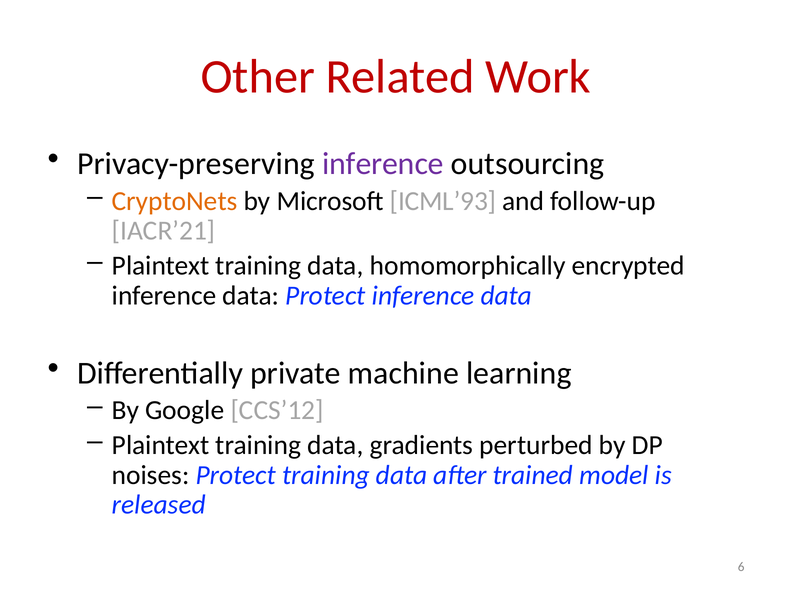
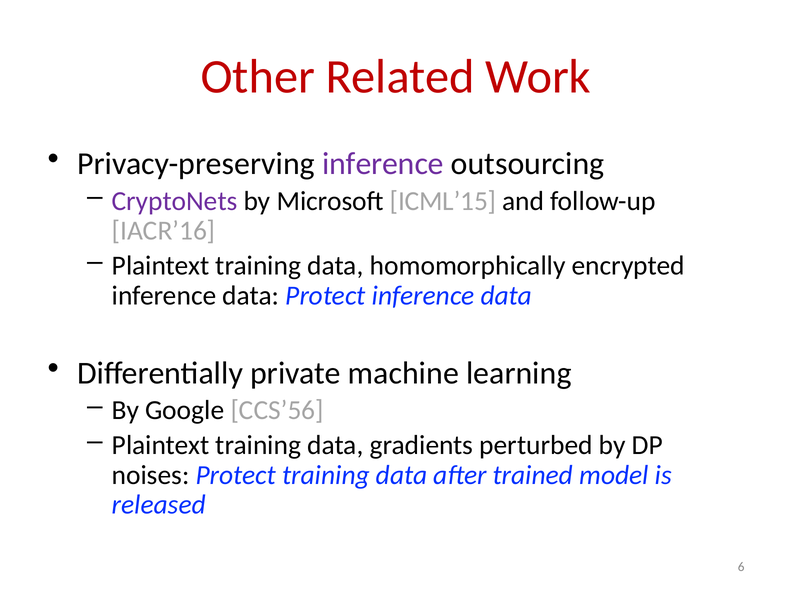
CryptoNets colour: orange -> purple
ICML’93: ICML’93 -> ICML’15
IACR’21: IACR’21 -> IACR’16
CCS’12: CCS’12 -> CCS’56
